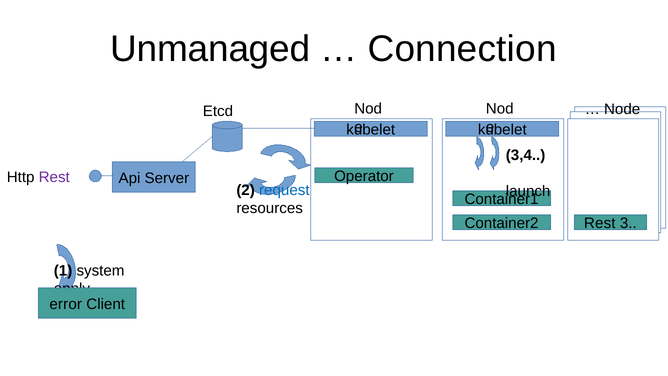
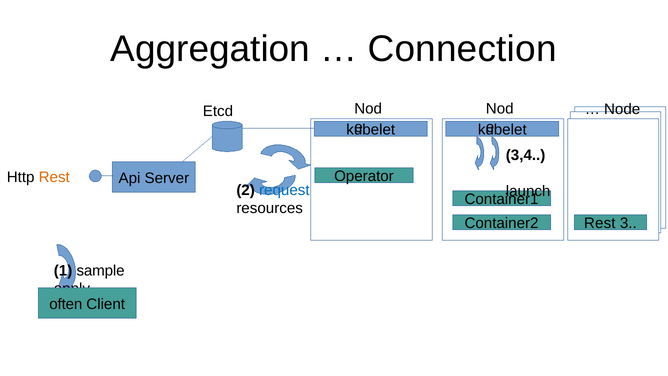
Unmanaged: Unmanaged -> Aggregation
Rest at (54, 177) colour: purple -> orange
system: system -> sample
error: error -> often
